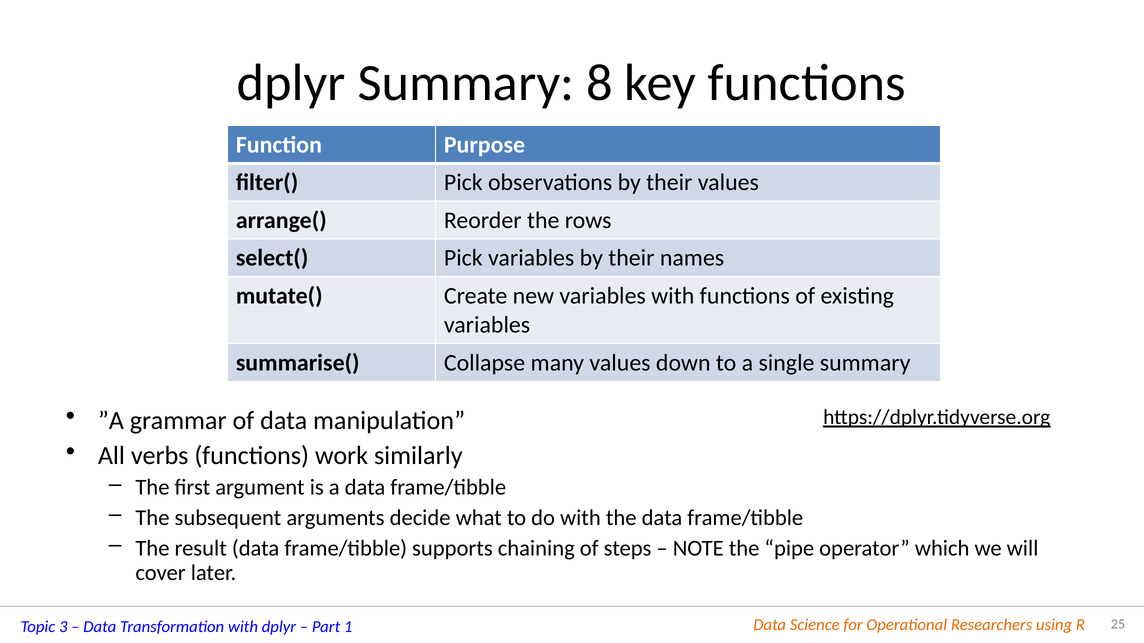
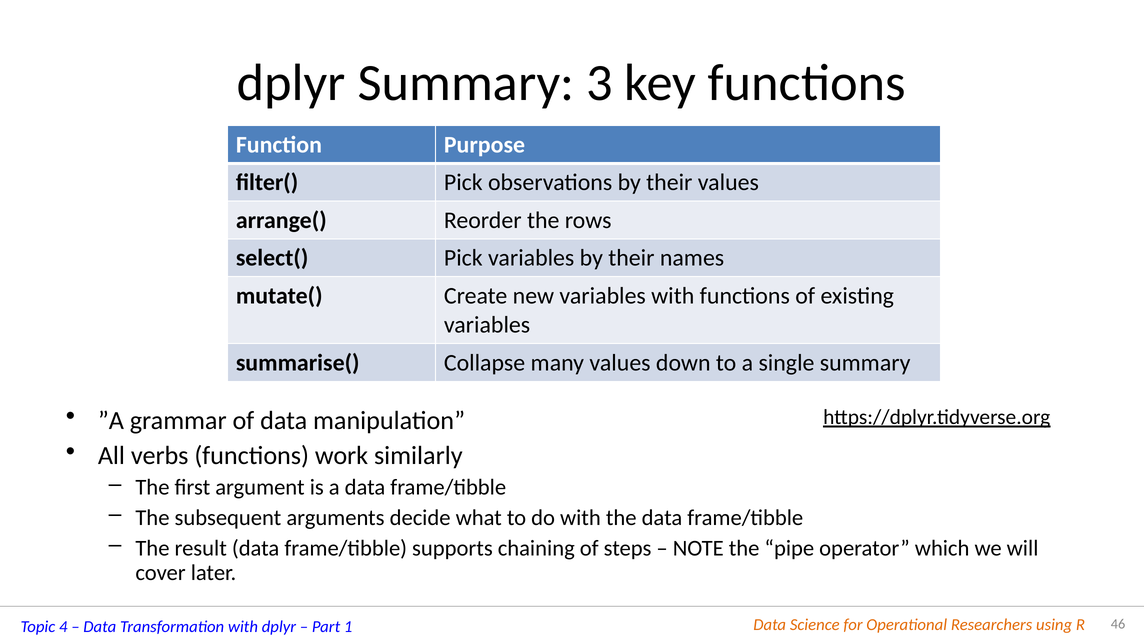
8: 8 -> 3
3: 3 -> 4
25: 25 -> 46
